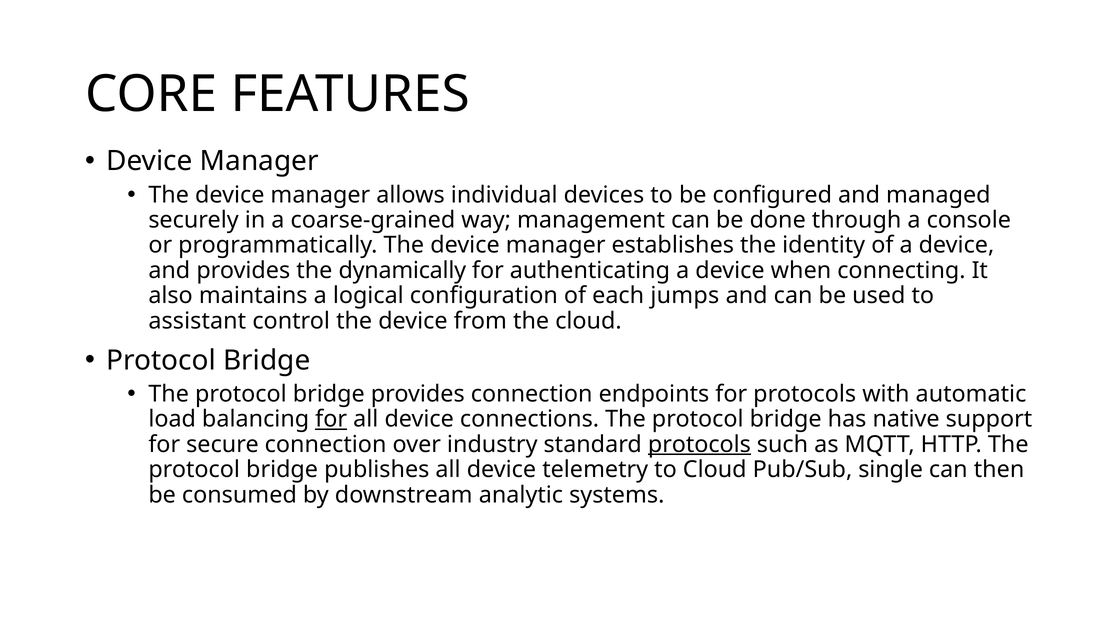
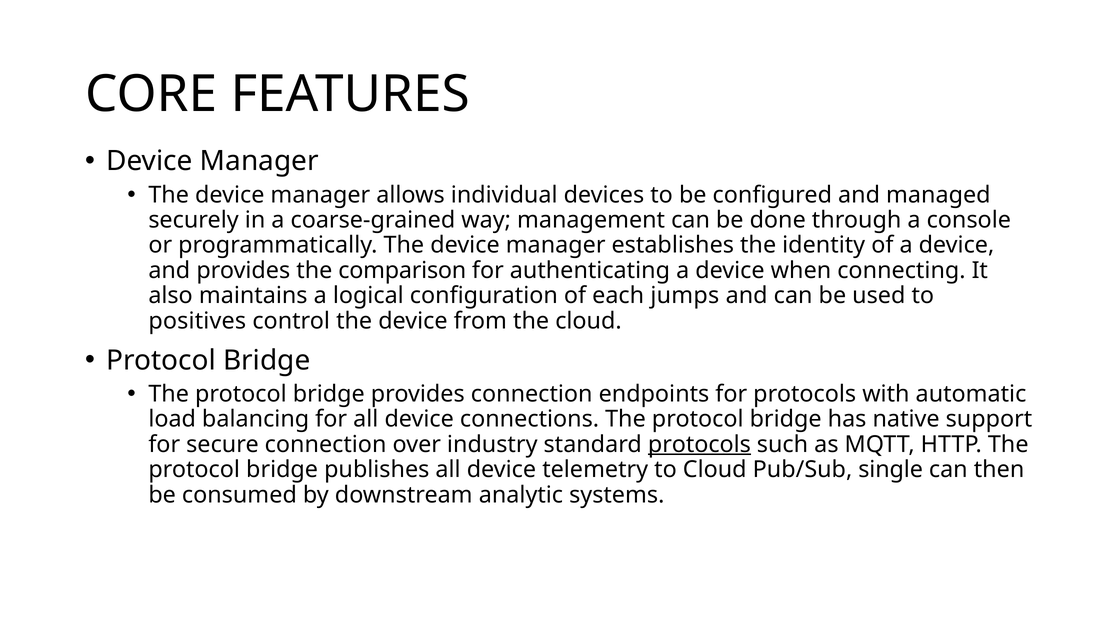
dynamically: dynamically -> comparison
assistant: assistant -> positives
for at (331, 419) underline: present -> none
